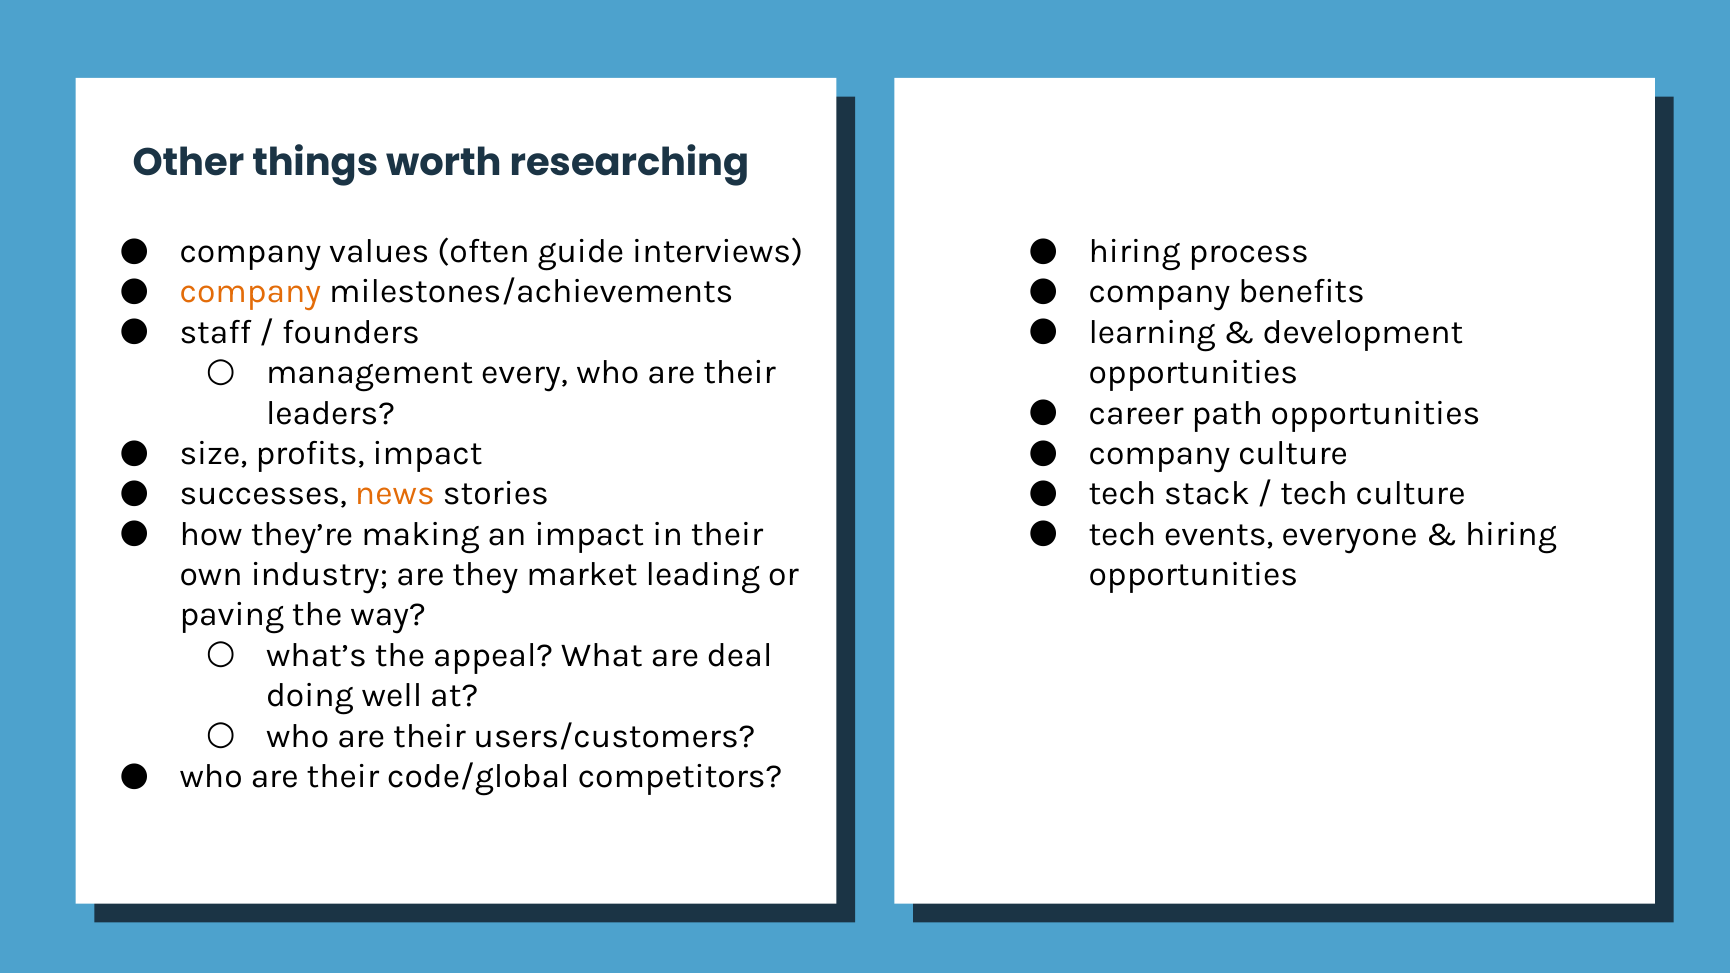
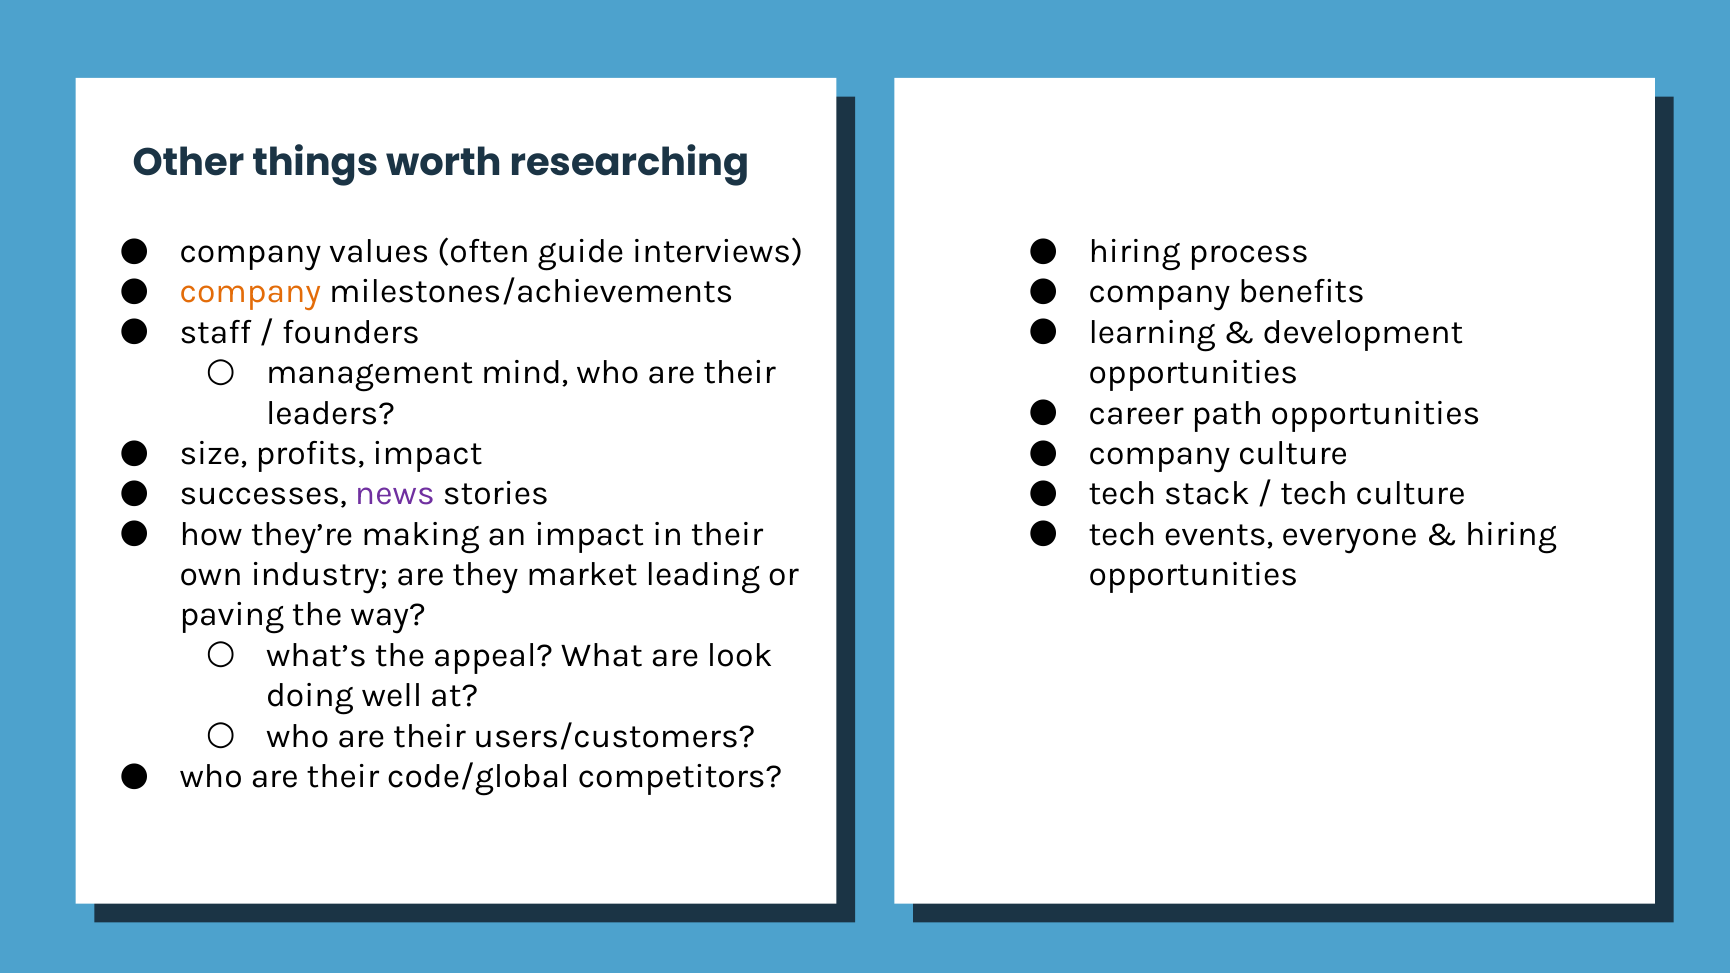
every: every -> mind
news colour: orange -> purple
deal: deal -> look
